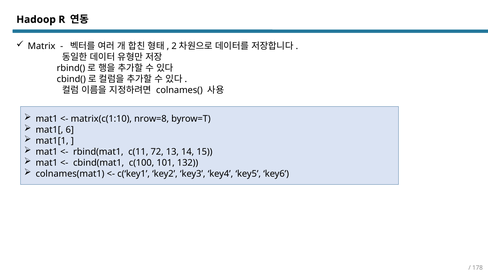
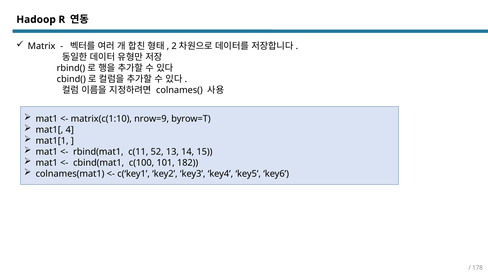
nrow=8: nrow=8 -> nrow=9
6: 6 -> 4
72: 72 -> 52
132: 132 -> 182
